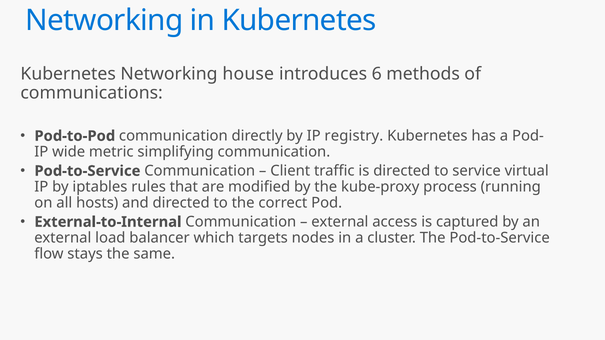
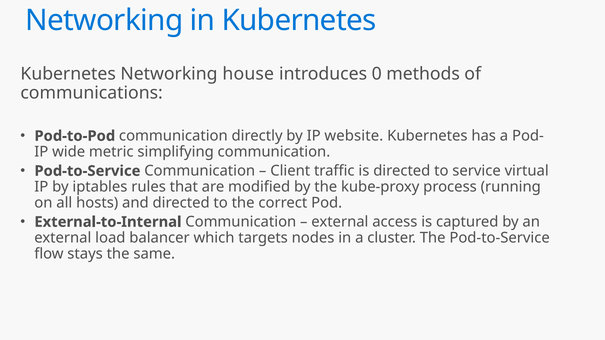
6: 6 -> 0
registry: registry -> website
